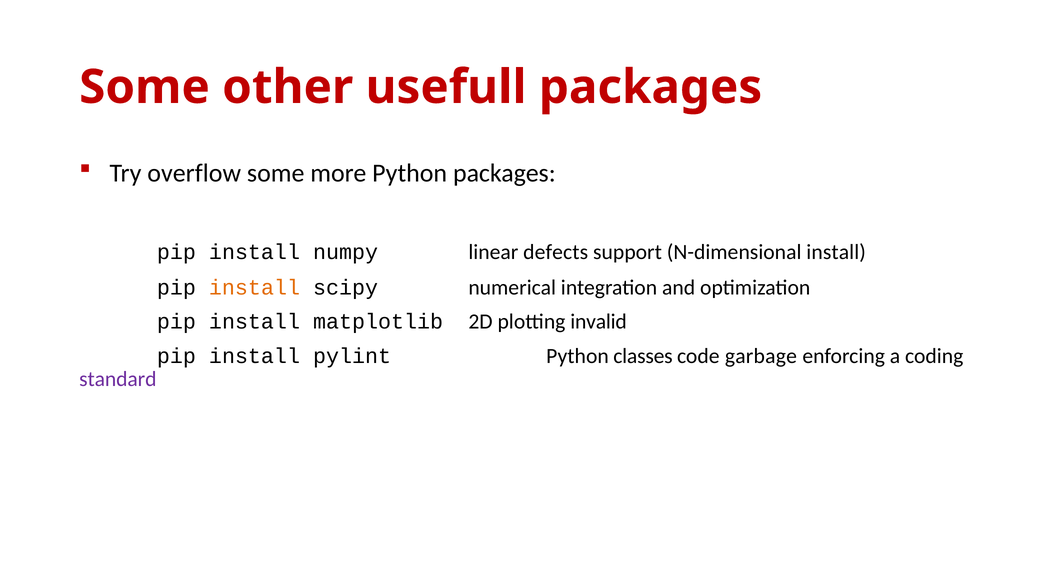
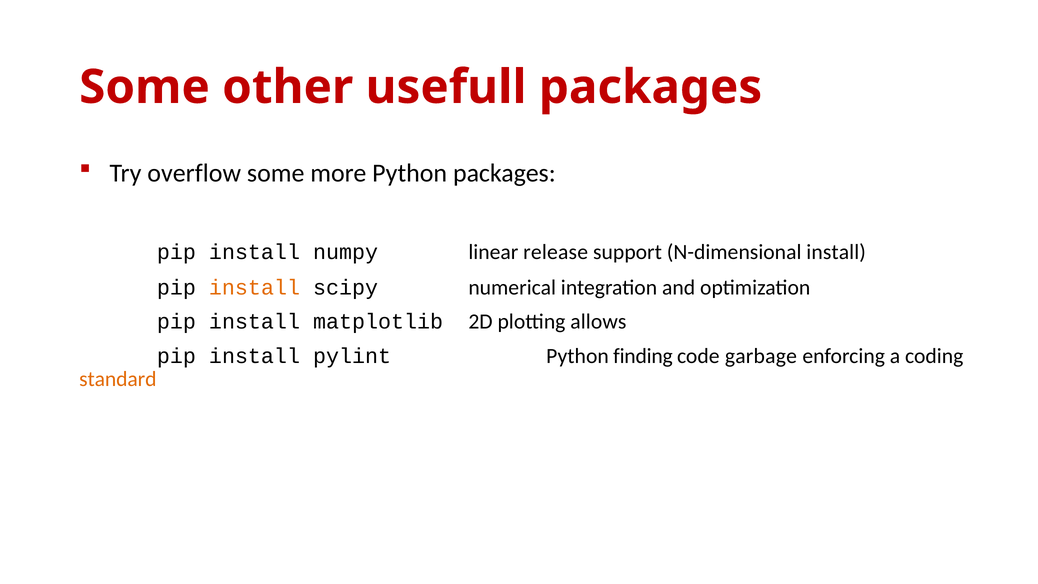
defects: defects -> release
invalid: invalid -> allows
classes: classes -> finding
standard colour: purple -> orange
